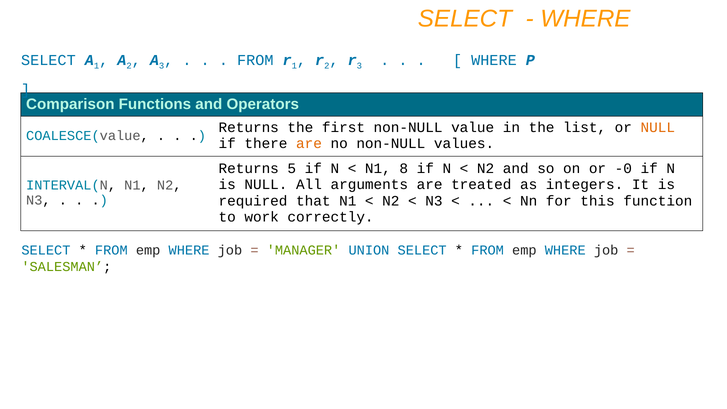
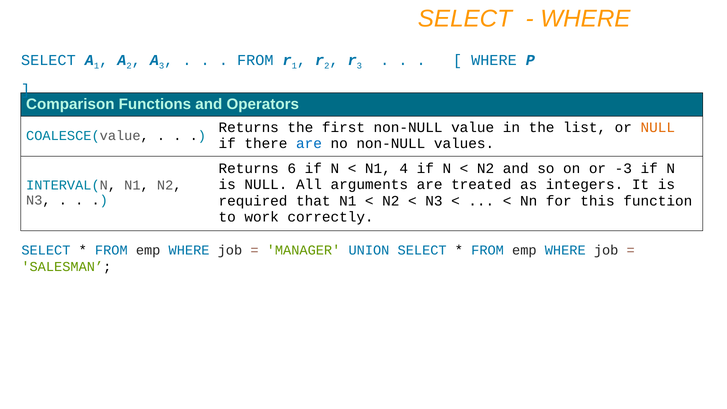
are at (309, 144) colour: orange -> blue
5: 5 -> 6
8: 8 -> 4
-0: -0 -> -3
